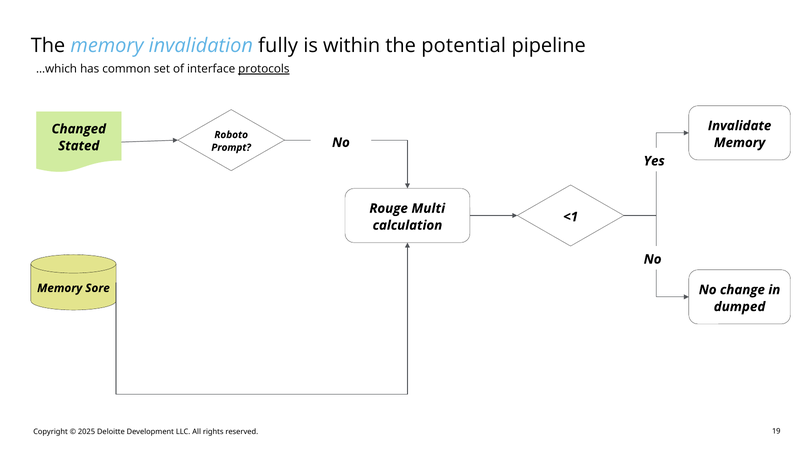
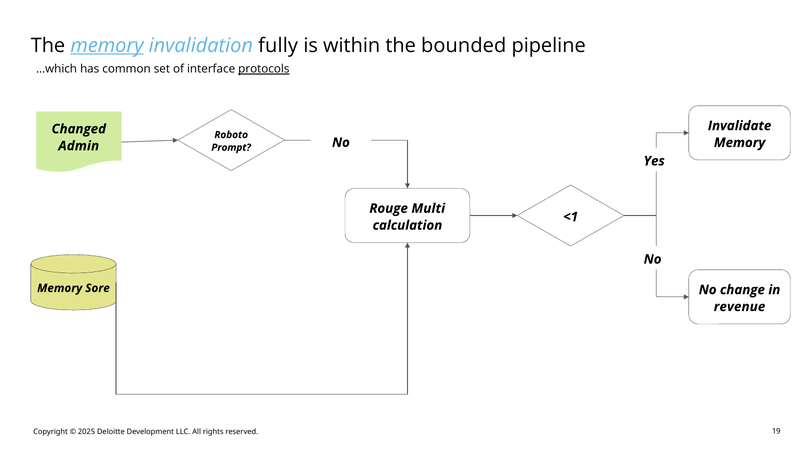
memory at (107, 45) underline: none -> present
potential: potential -> bounded
Stated: Stated -> Admin
dumped: dumped -> revenue
